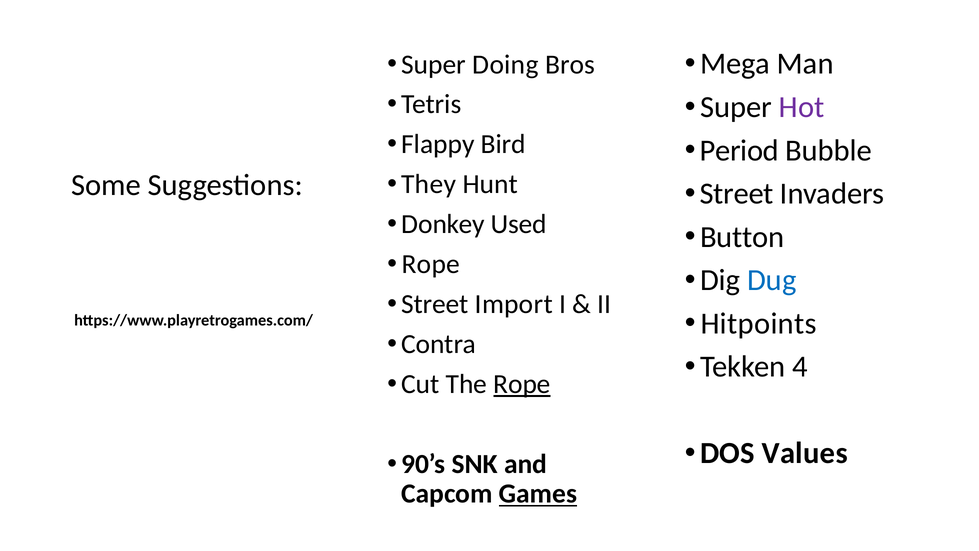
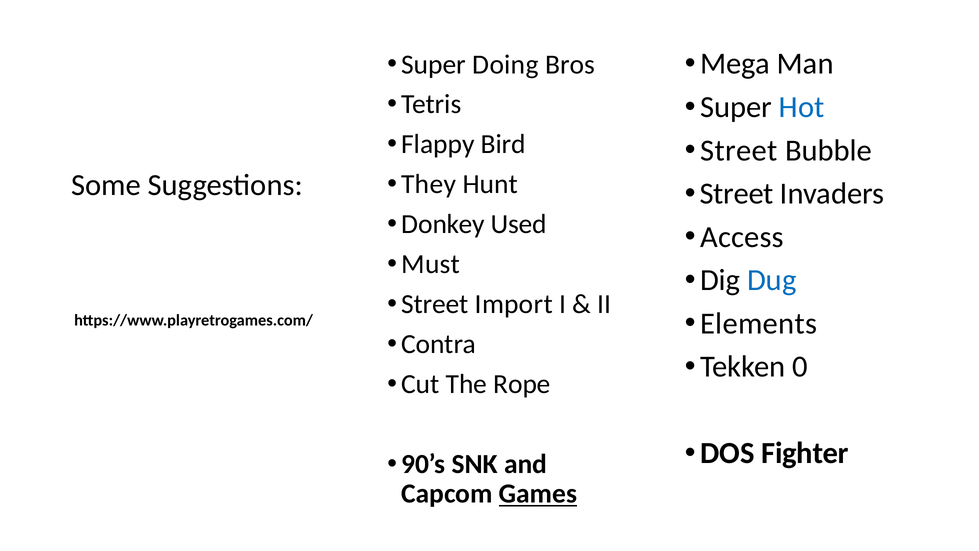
Hot colour: purple -> blue
Period at (739, 150): Period -> Street
Button: Button -> Access
Rope at (431, 264): Rope -> Must
Hitpoints: Hitpoints -> Elements
4: 4 -> 0
Rope at (522, 384) underline: present -> none
Values: Values -> Fighter
